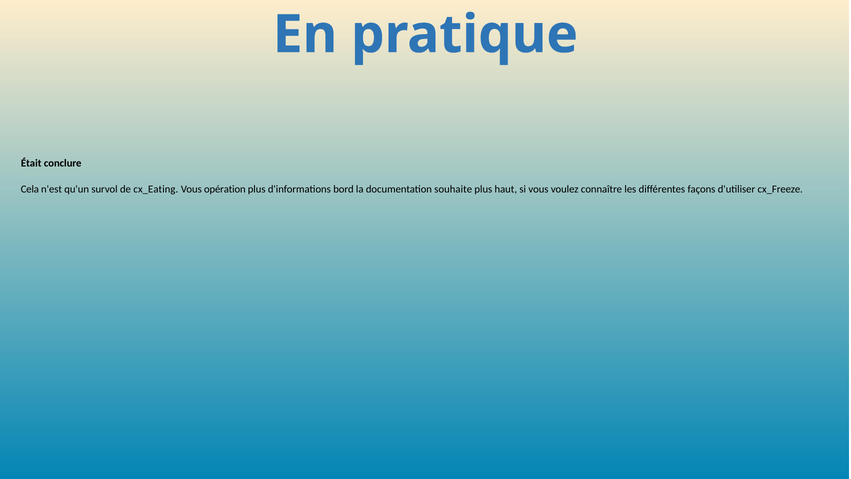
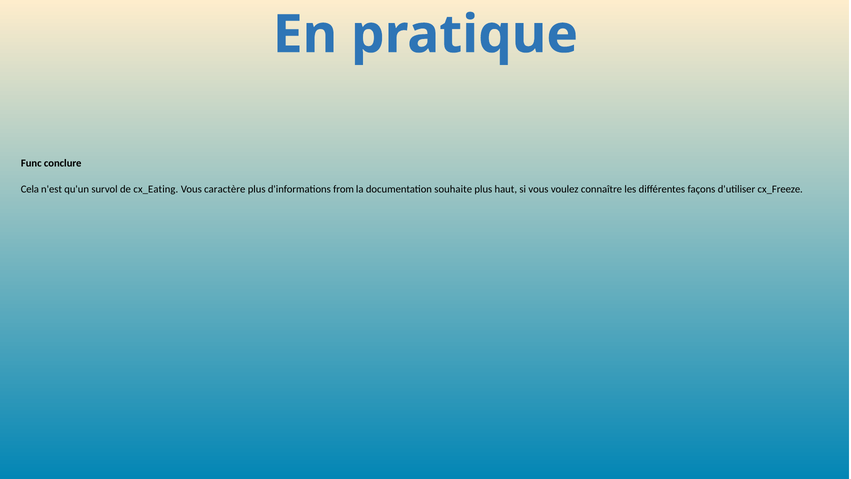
Était: Était -> Func
opération: opération -> caractère
bord: bord -> from
